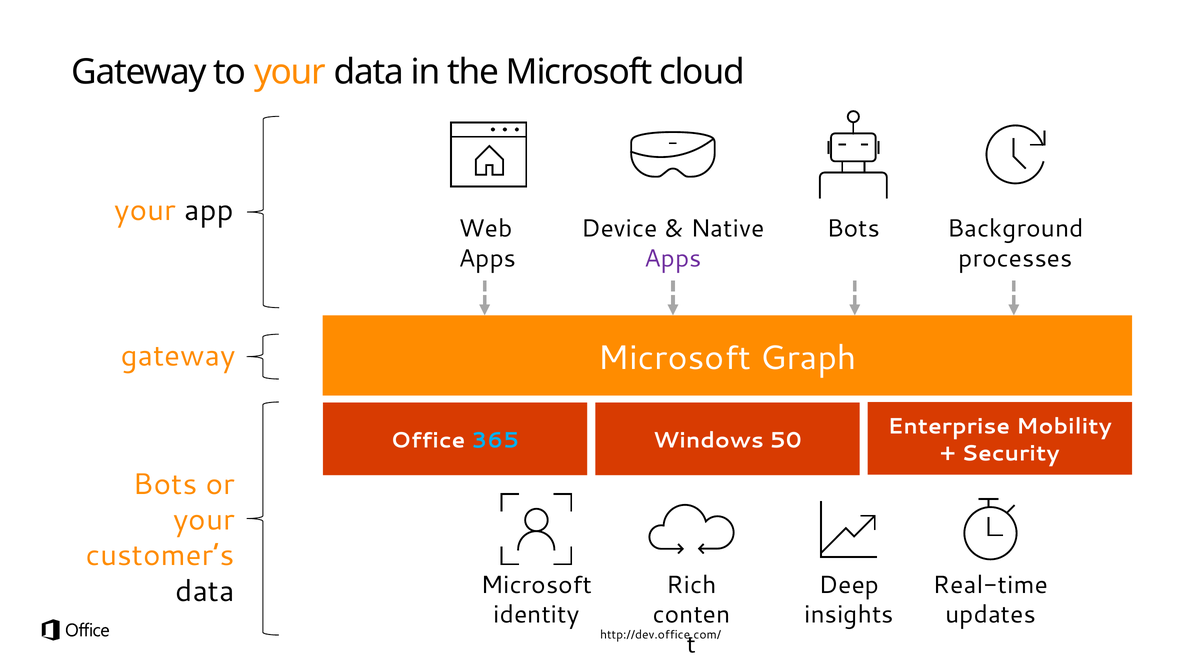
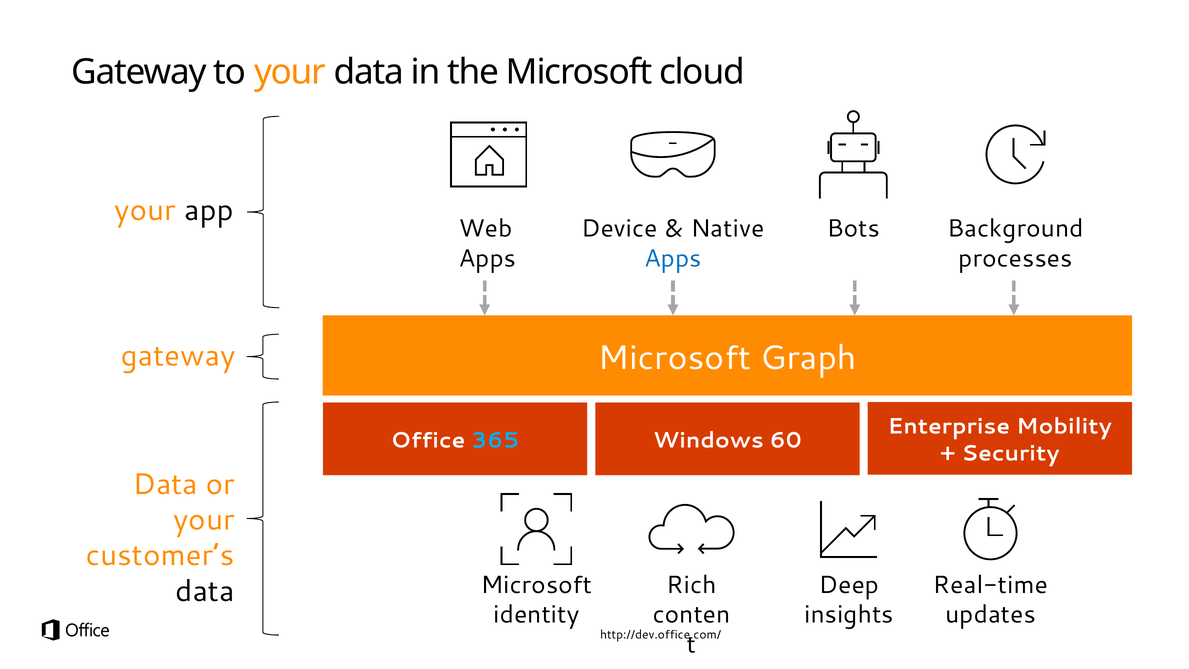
Apps at (673, 258) colour: purple -> blue
50: 50 -> 60
Bots at (165, 484): Bots -> Data
